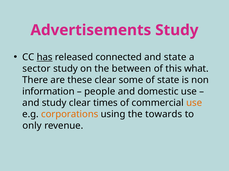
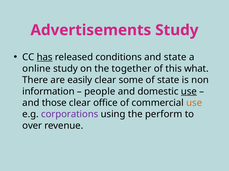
connected: connected -> conditions
sector: sector -> online
between: between -> together
these: these -> easily
use at (189, 92) underline: none -> present
and study: study -> those
times: times -> office
corporations colour: orange -> purple
towards: towards -> perform
only: only -> over
